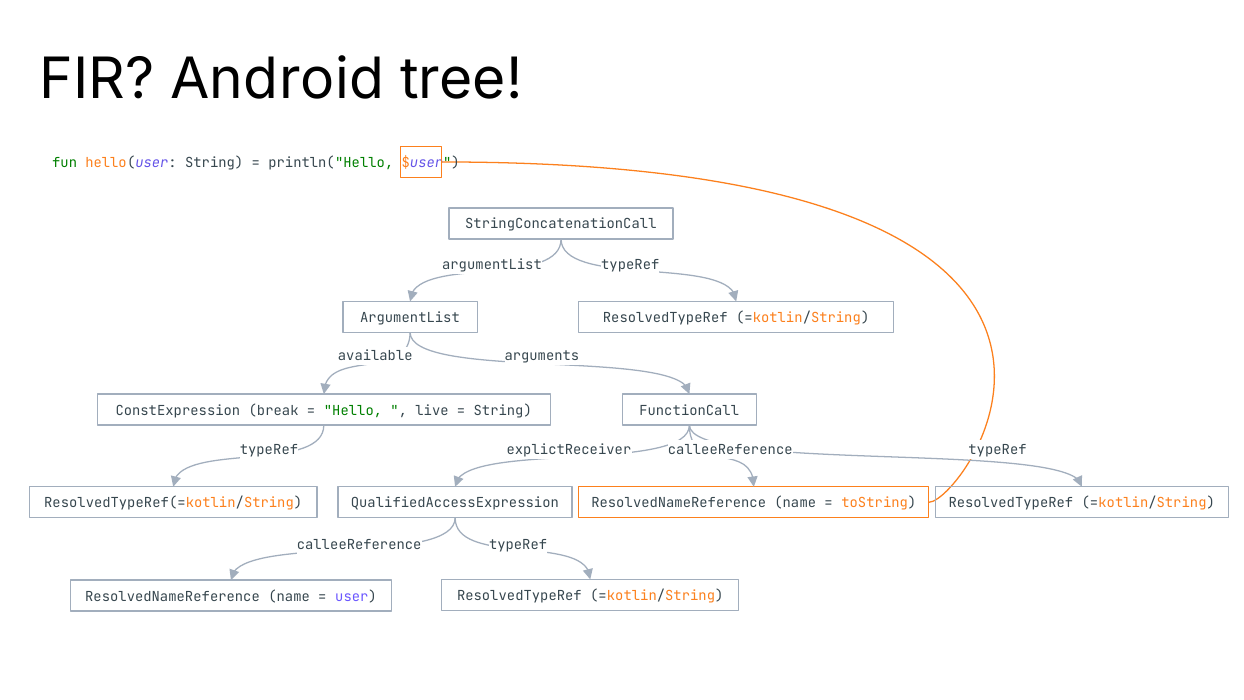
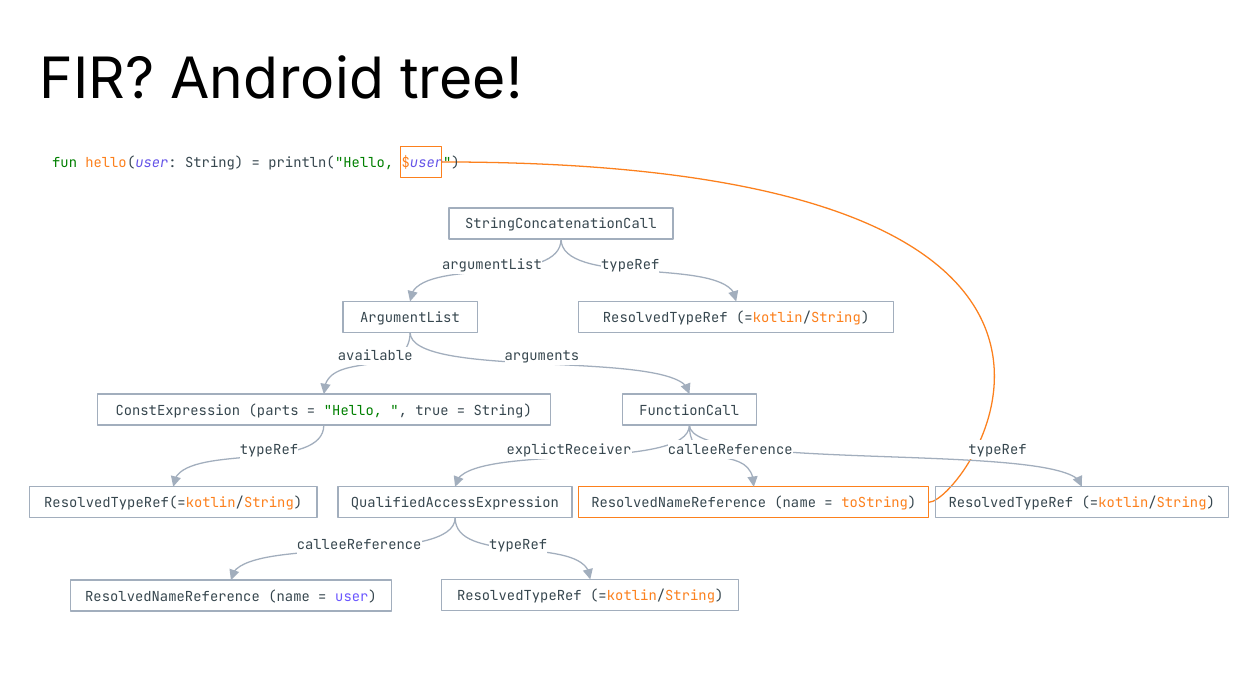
break: break -> parts
live: live -> true
